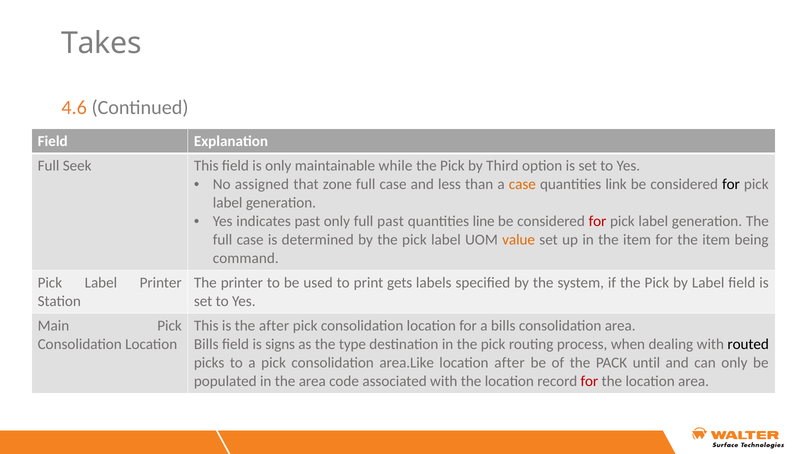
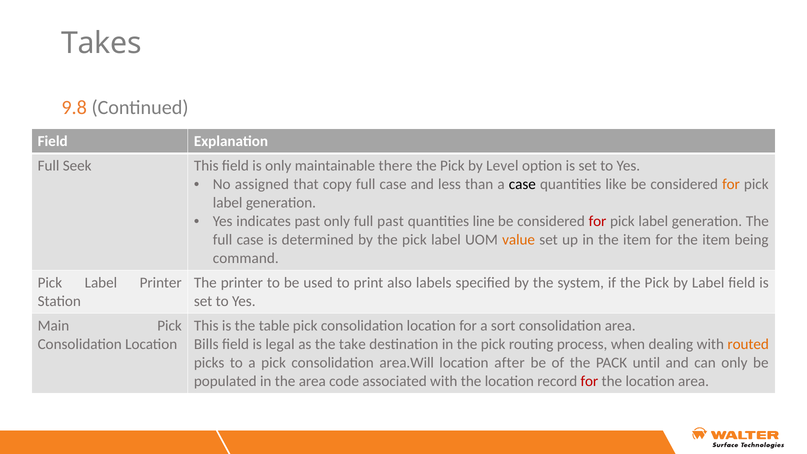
4.6: 4.6 -> 9.8
while: while -> there
Third: Third -> Level
zone: zone -> copy
case at (522, 184) colour: orange -> black
link: link -> like
for at (731, 184) colour: black -> orange
gets: gets -> also
the after: after -> table
a bills: bills -> sort
signs: signs -> legal
type: type -> take
routed colour: black -> orange
area.Like: area.Like -> area.Will
